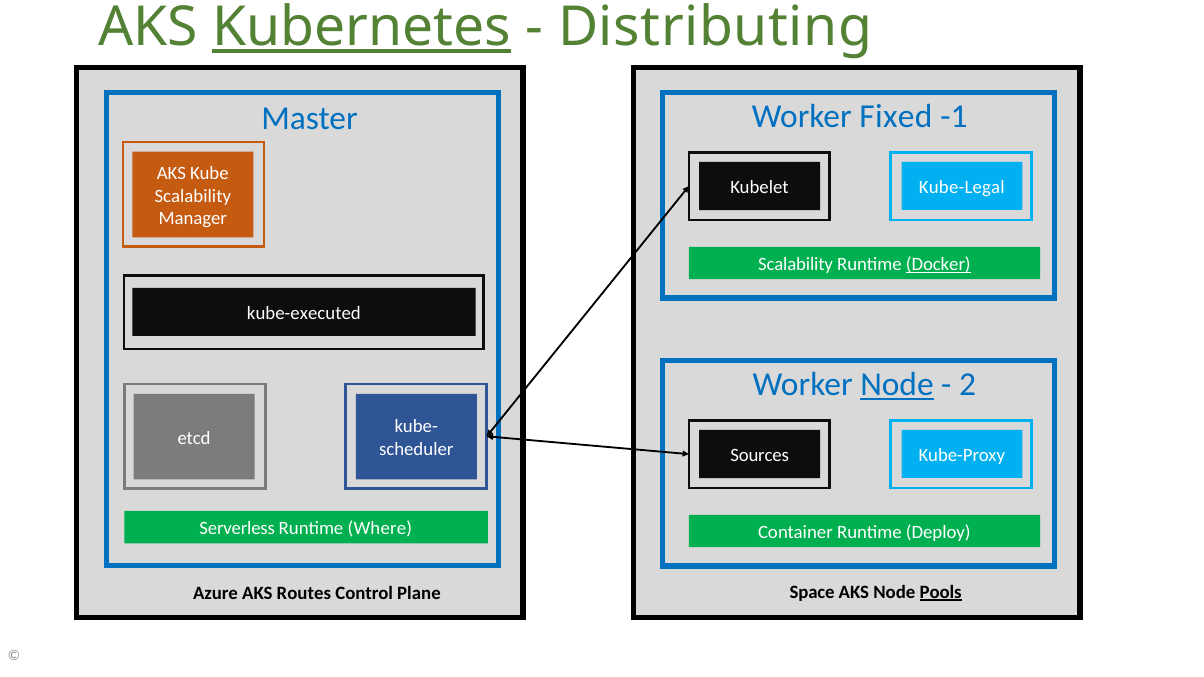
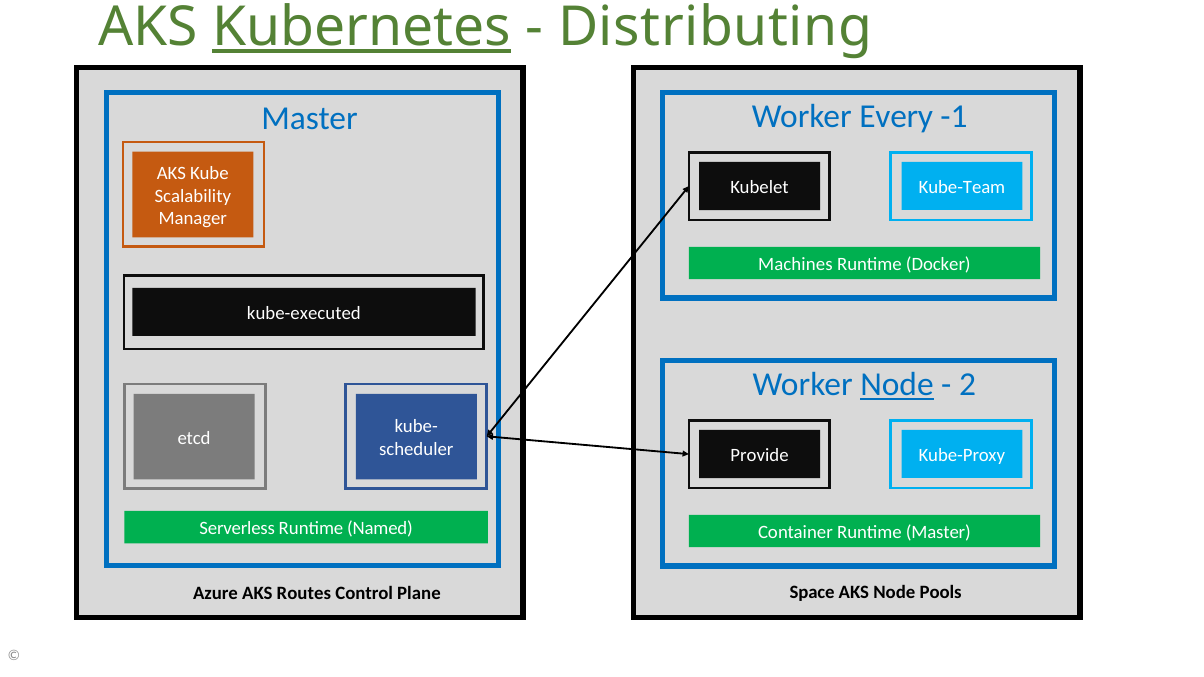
Fixed: Fixed -> Every
Kube-Legal: Kube-Legal -> Kube-Team
Scalability at (796, 264): Scalability -> Machines
Docker underline: present -> none
Sources: Sources -> Provide
Where: Where -> Named
Runtime Deploy: Deploy -> Master
Pools underline: present -> none
